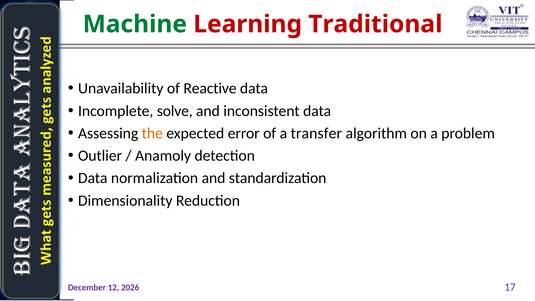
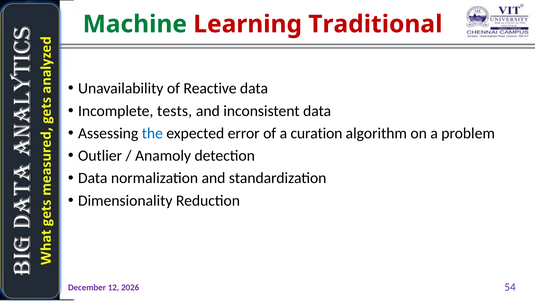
solve: solve -> tests
the colour: orange -> blue
transfer: transfer -> curation
17: 17 -> 54
